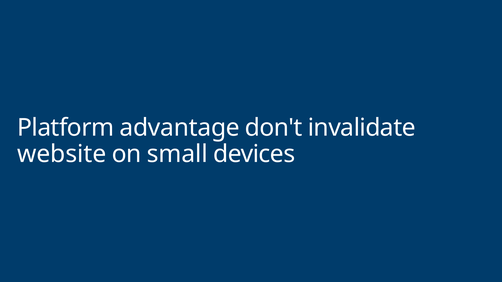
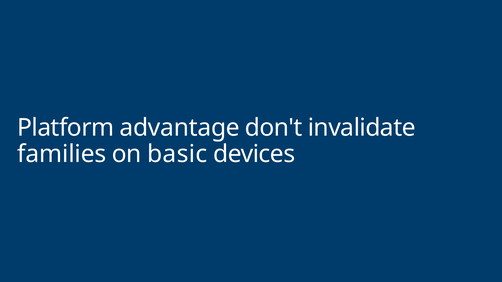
website: website -> families
small: small -> basic
